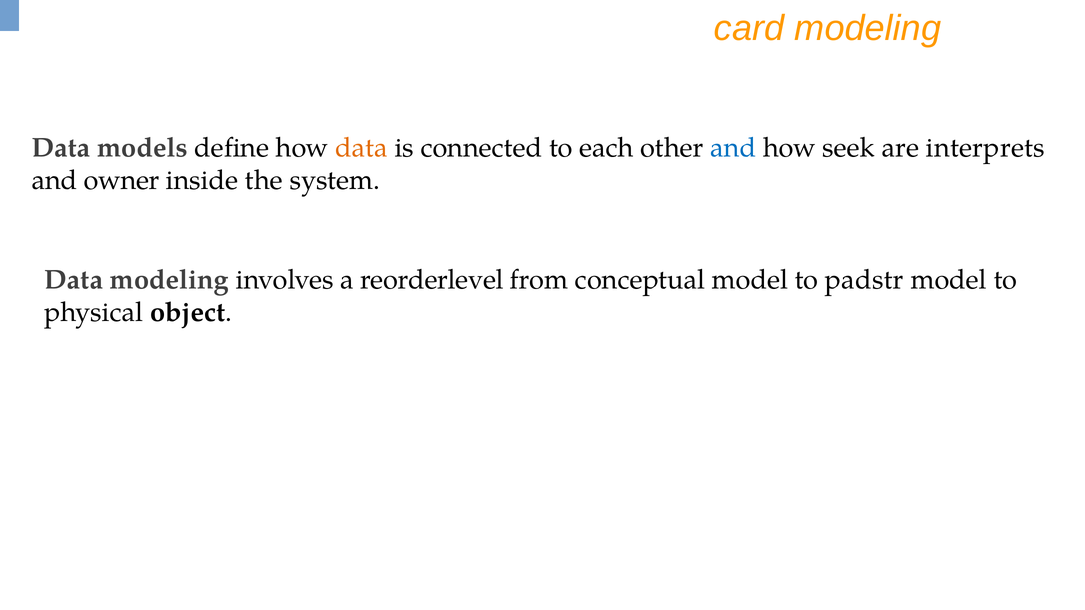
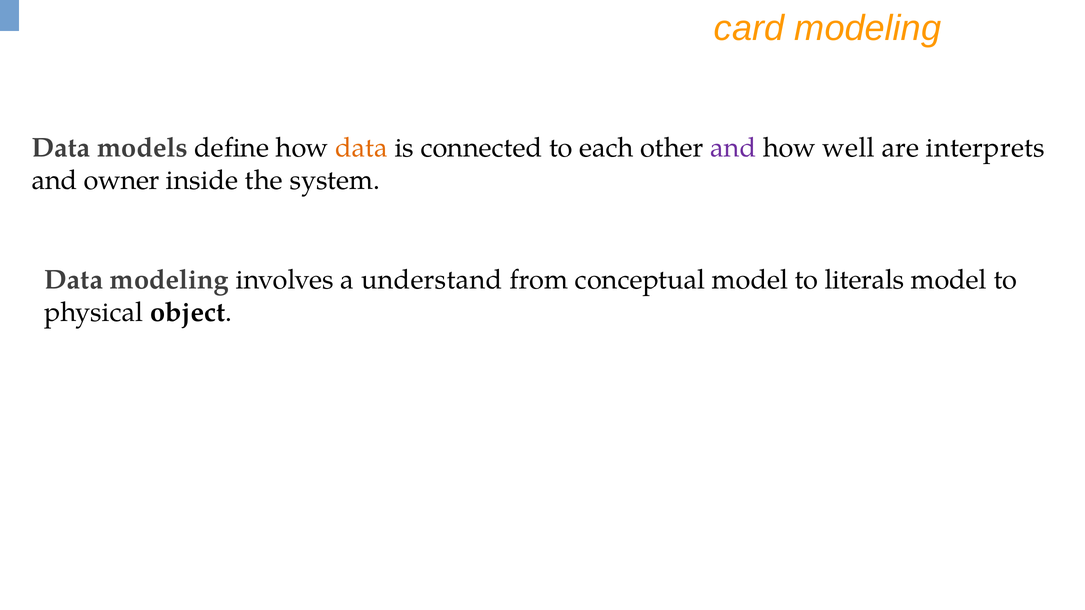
and at (733, 148) colour: blue -> purple
seek: seek -> well
reorderlevel: reorderlevel -> understand
padstr: padstr -> literals
